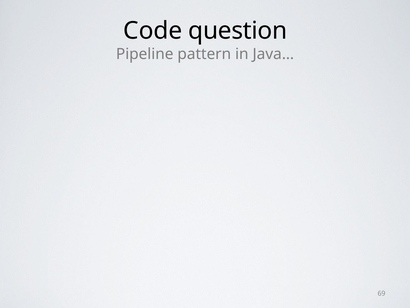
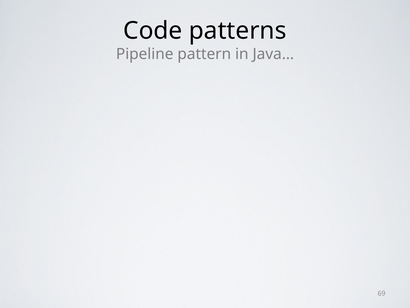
question: question -> patterns
